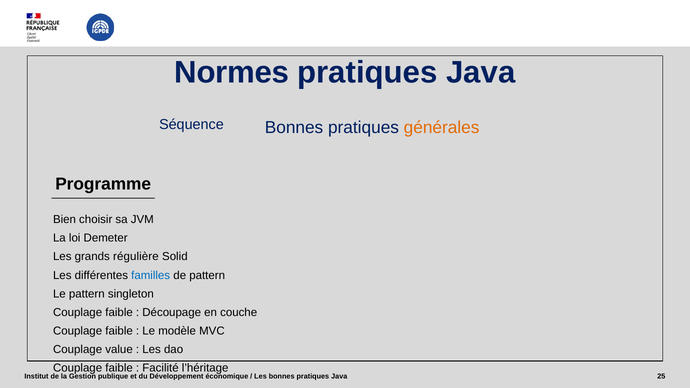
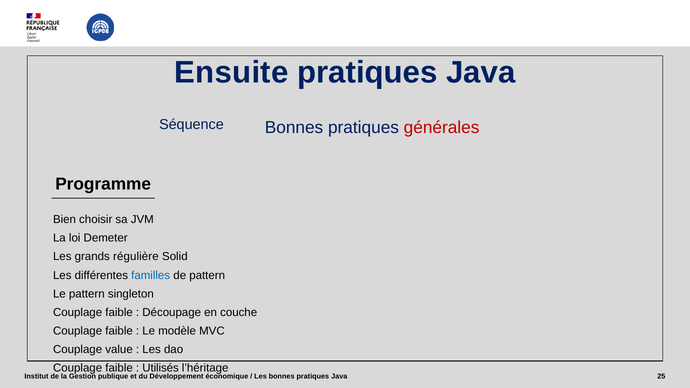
Normes: Normes -> Ensuite
générales colour: orange -> red
Facilité: Facilité -> Utilisés
